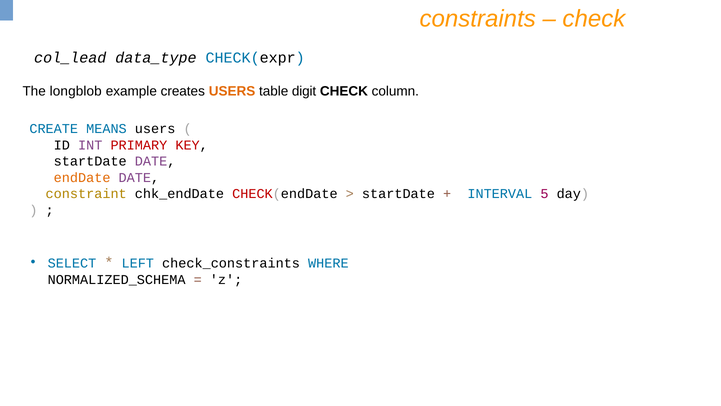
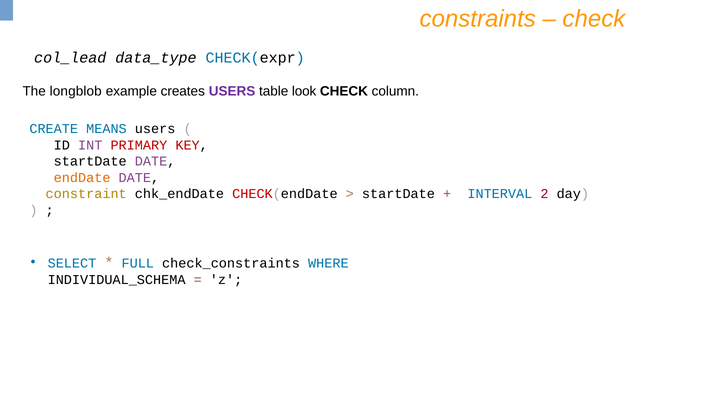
USERS at (232, 91) colour: orange -> purple
digit: digit -> look
5: 5 -> 2
LEFT: LEFT -> FULL
NORMALIZED_SCHEMA: NORMALIZED_SCHEMA -> INDIVIDUAL_SCHEMA
